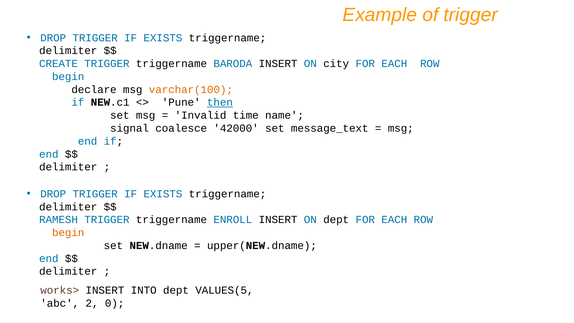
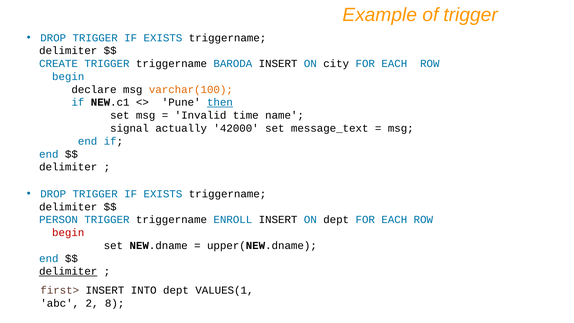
coalesce: coalesce -> actually
RAMESH: RAMESH -> PERSON
begin at (68, 233) colour: orange -> red
delimiter at (68, 271) underline: none -> present
works>: works> -> first>
VALUES(5: VALUES(5 -> VALUES(1
0: 0 -> 8
